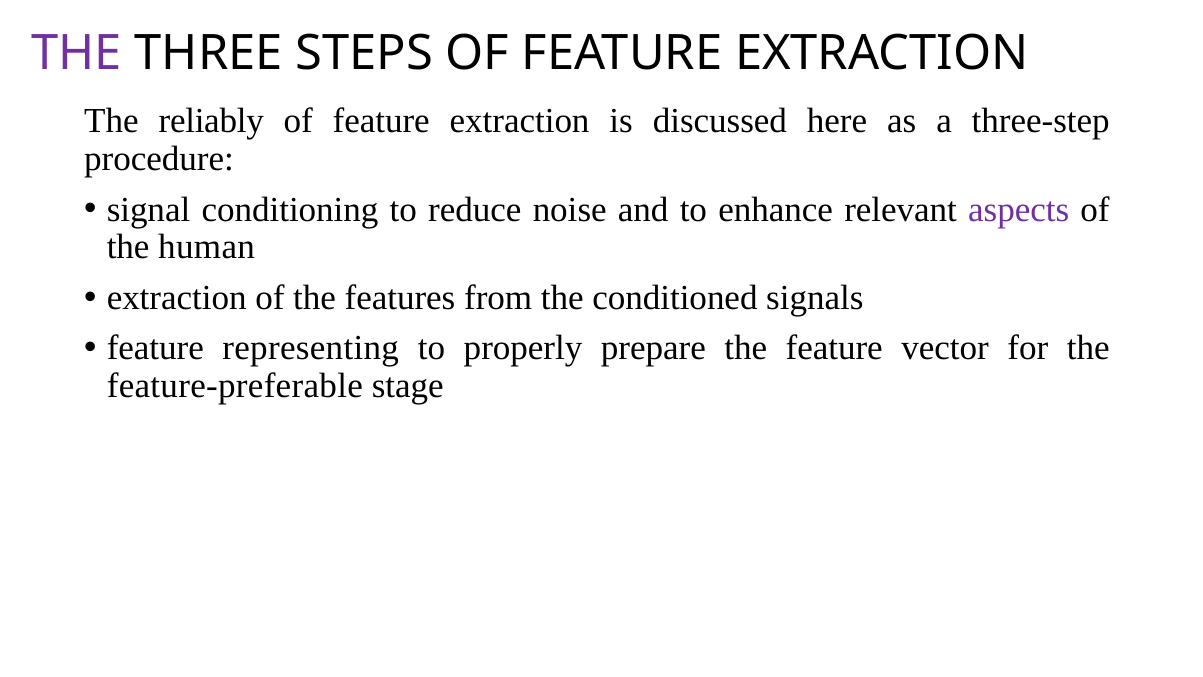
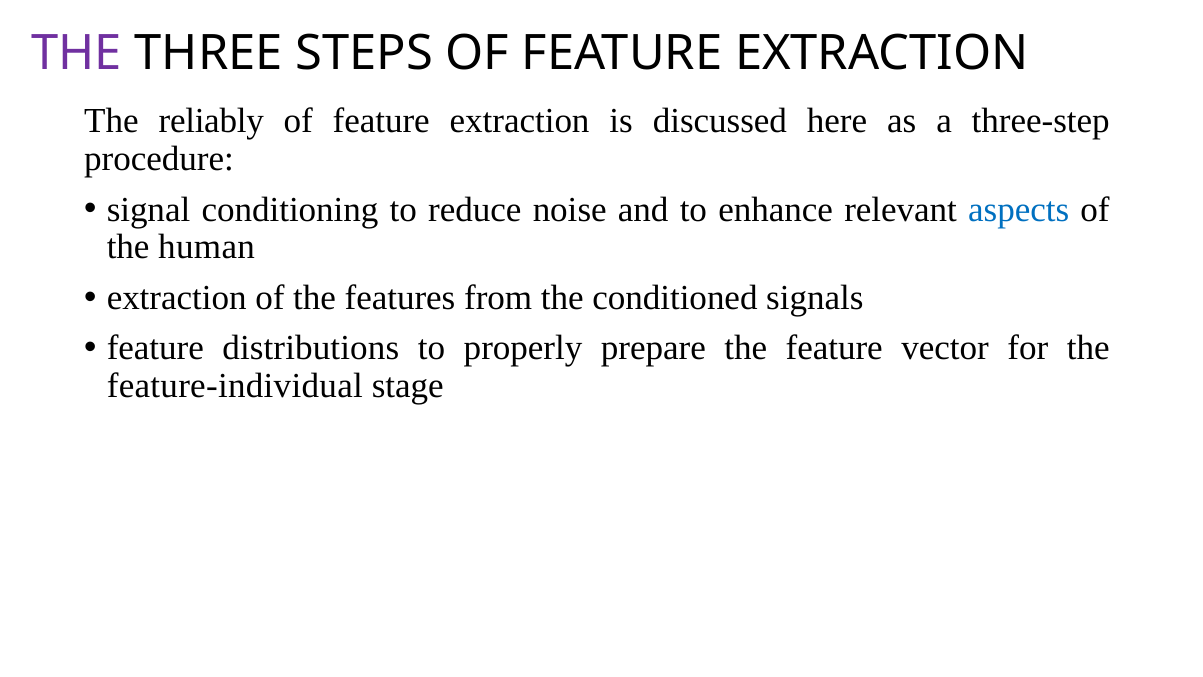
aspects colour: purple -> blue
representing: representing -> distributions
feature-preferable: feature-preferable -> feature-individual
